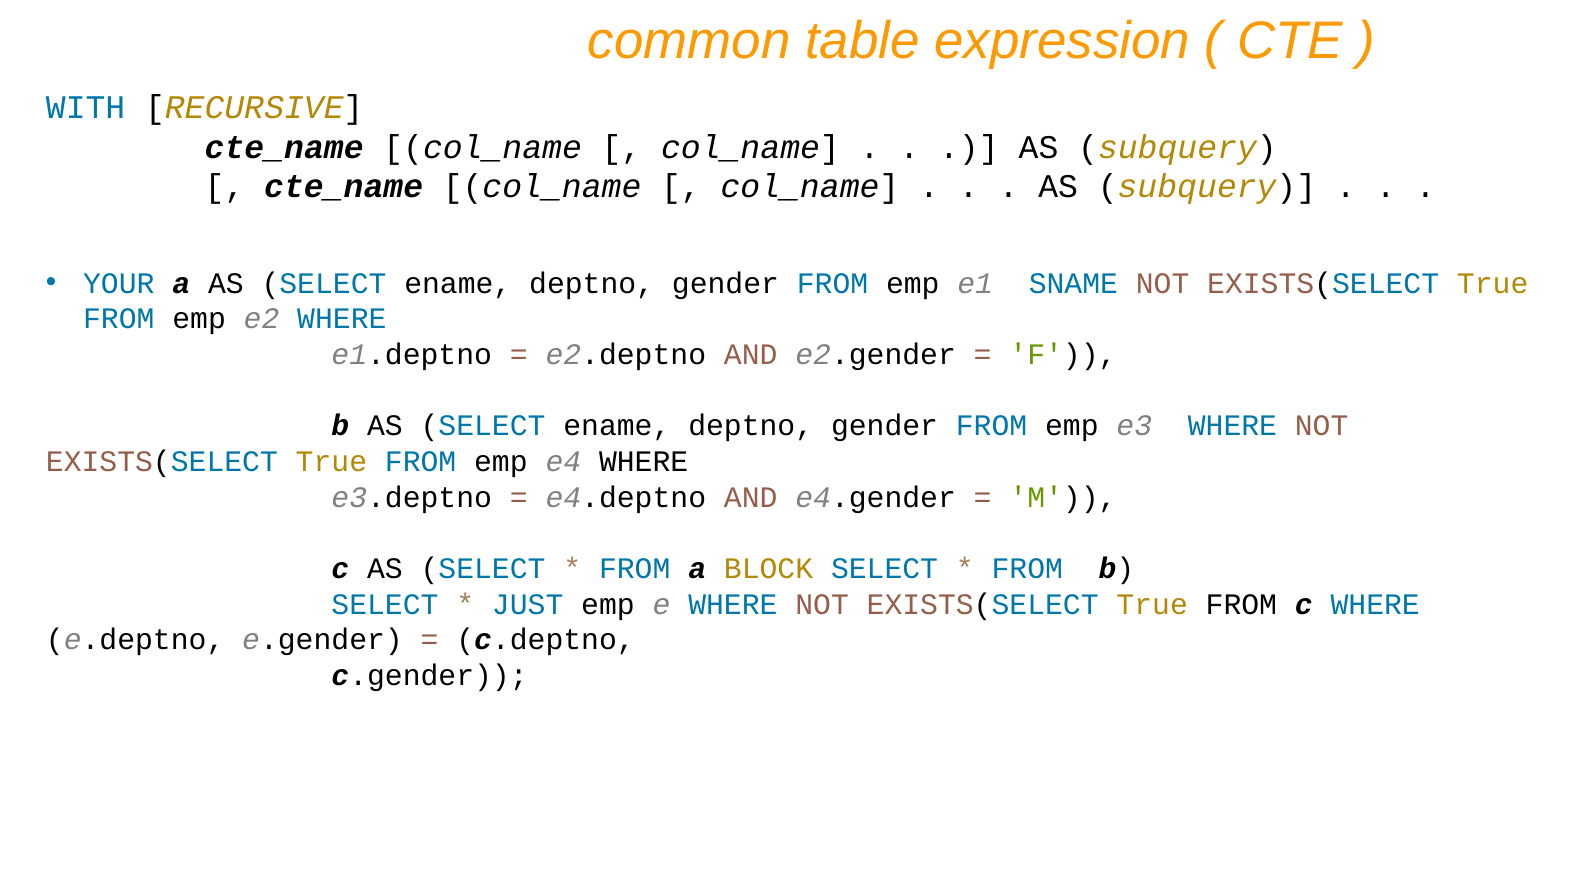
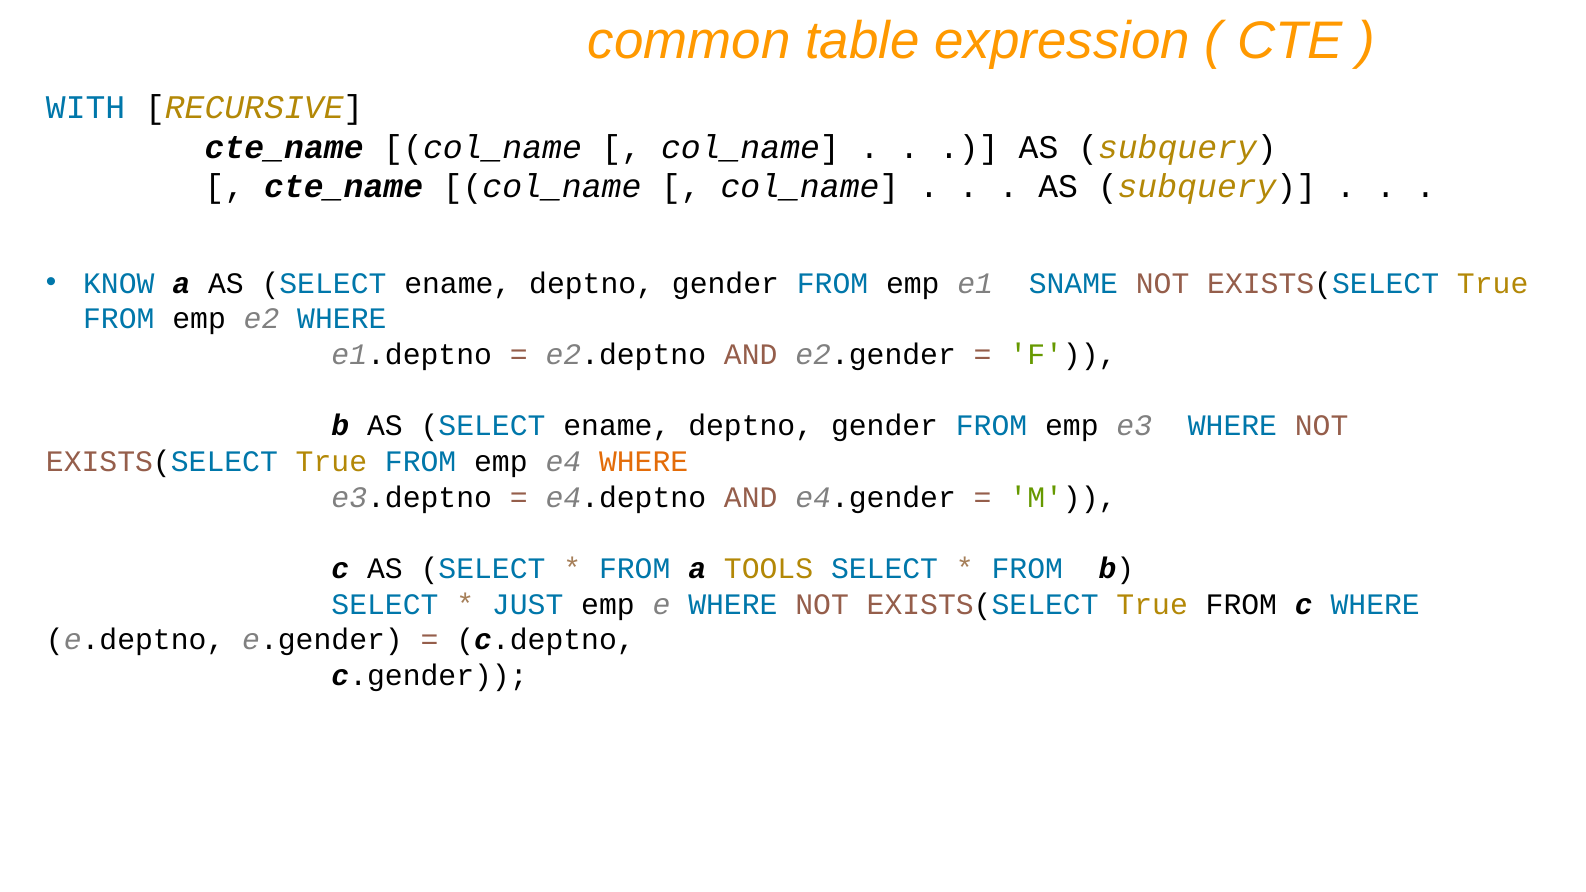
YOUR: YOUR -> KNOW
WHERE at (644, 462) colour: black -> orange
BLOCK: BLOCK -> TOOLS
